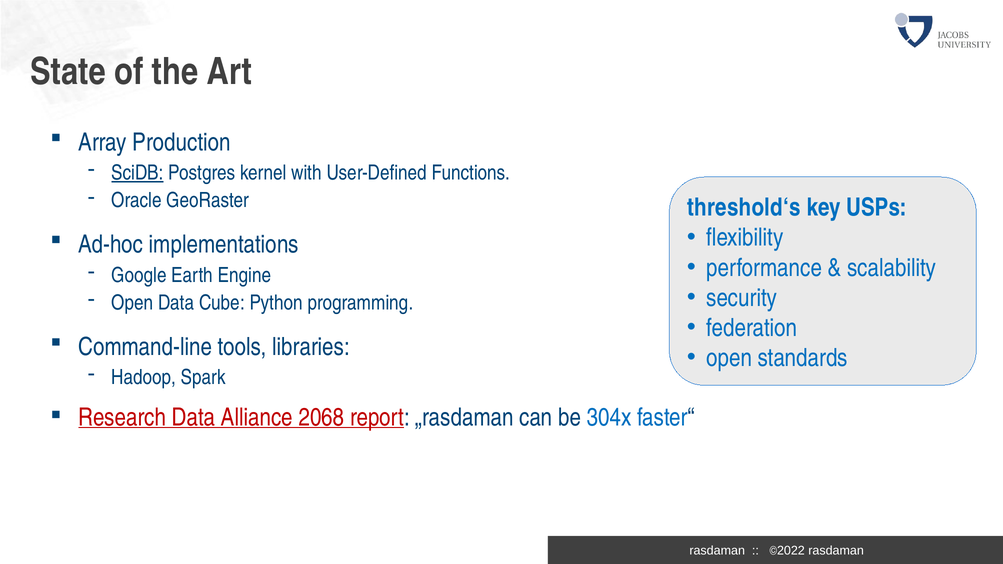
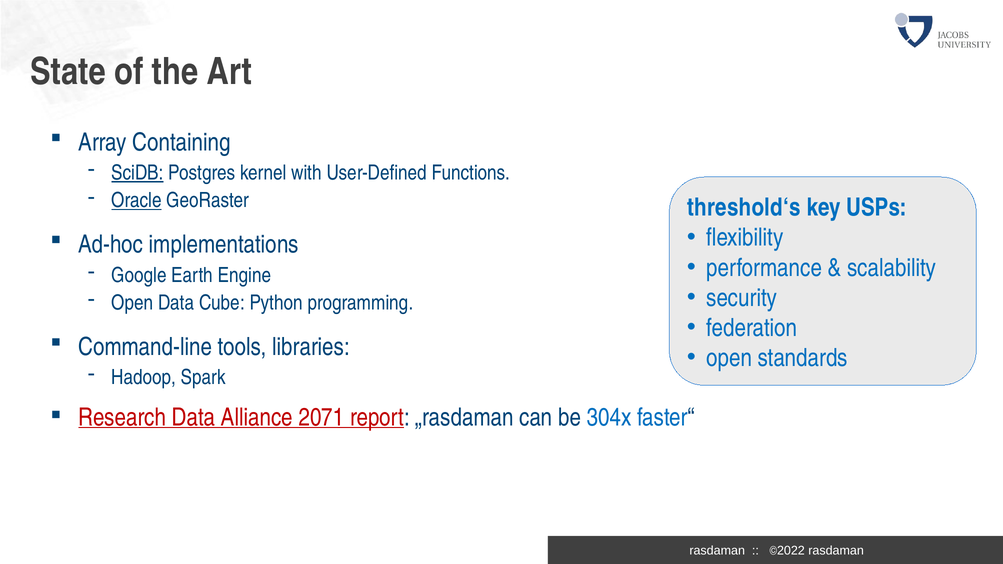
Production: Production -> Containing
Oracle underline: none -> present
2068: 2068 -> 2071
